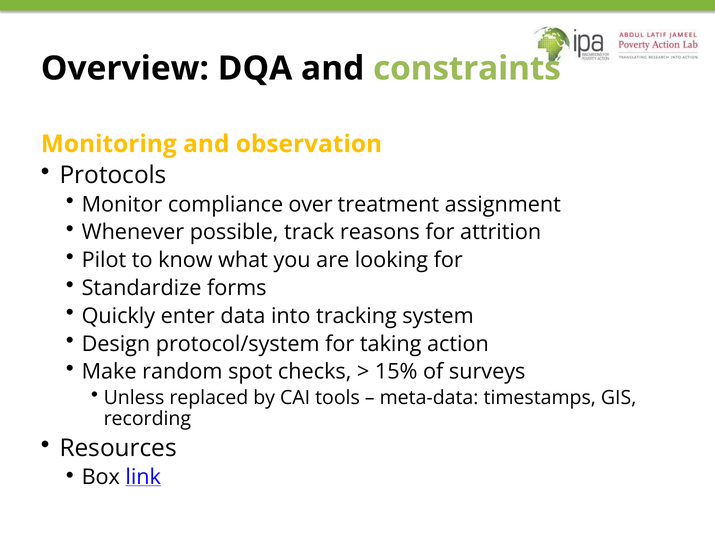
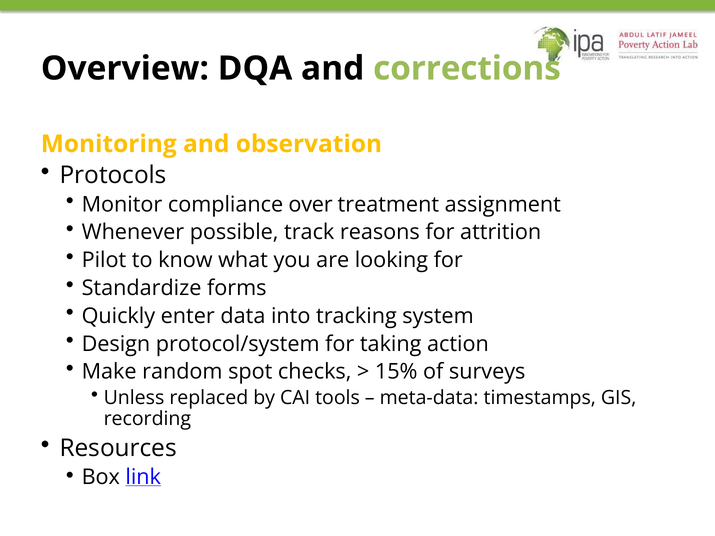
constraints: constraints -> corrections
